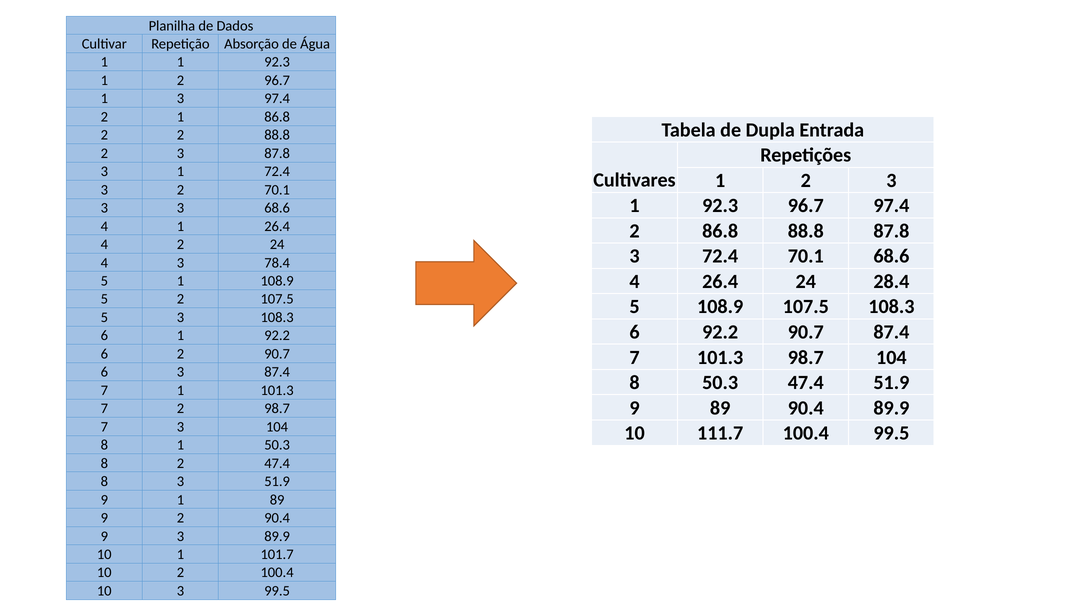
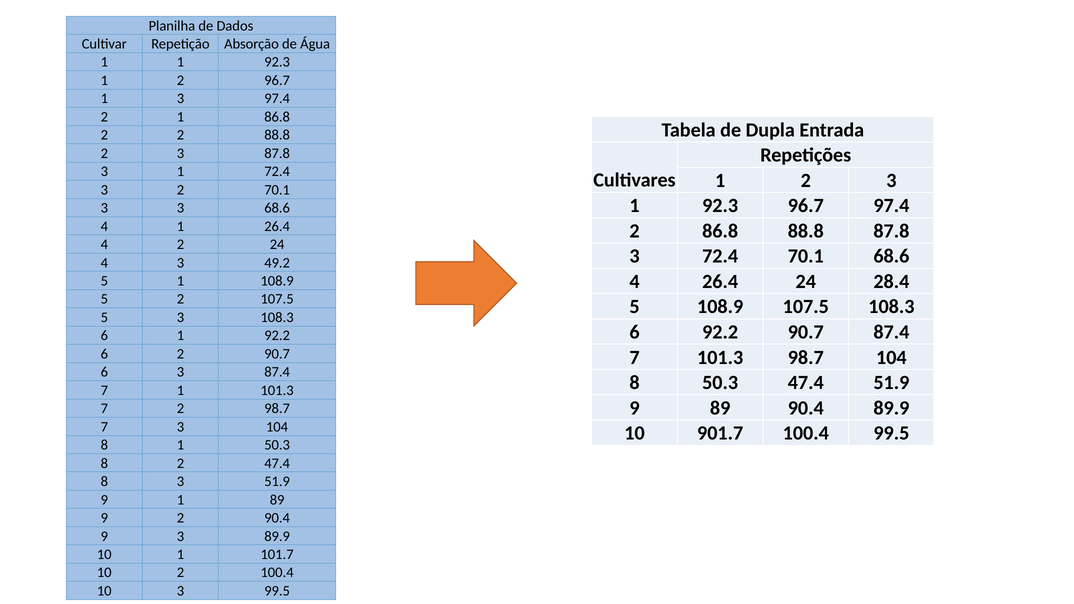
78.4: 78.4 -> 49.2
111.7: 111.7 -> 901.7
